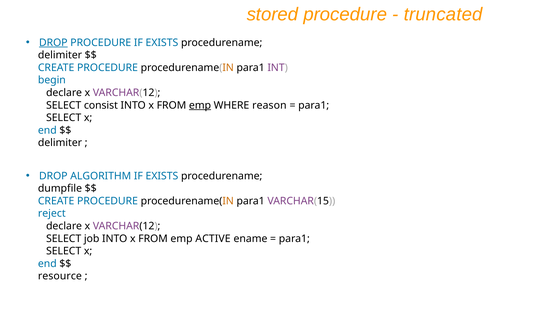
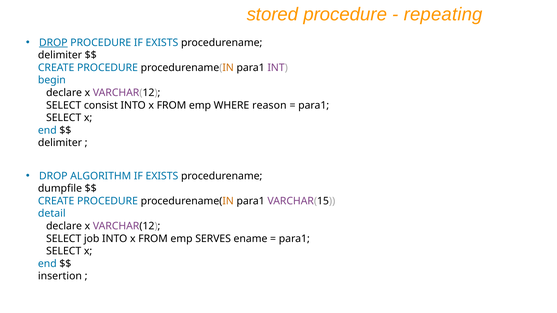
truncated: truncated -> repeating
emp at (200, 105) underline: present -> none
reject: reject -> detail
ACTIVE: ACTIVE -> SERVES
resource: resource -> insertion
